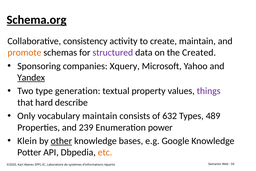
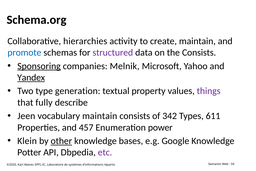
Schema.org underline: present -> none
consistency: consistency -> hierarchies
promote colour: orange -> blue
the Created: Created -> Consists
Sponsoring underline: none -> present
Xquery: Xquery -> Melnik
hard: hard -> fully
Only: Only -> Jeen
632: 632 -> 342
489: 489 -> 611
239: 239 -> 457
etc colour: orange -> purple
